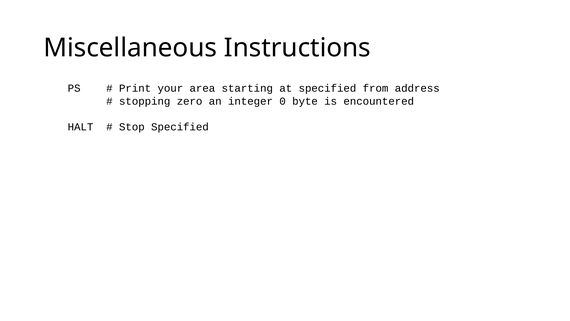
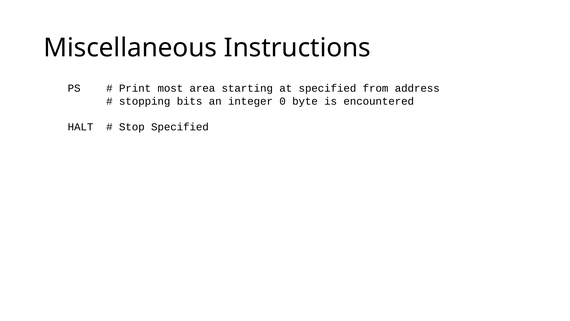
your: your -> most
zero: zero -> bits
